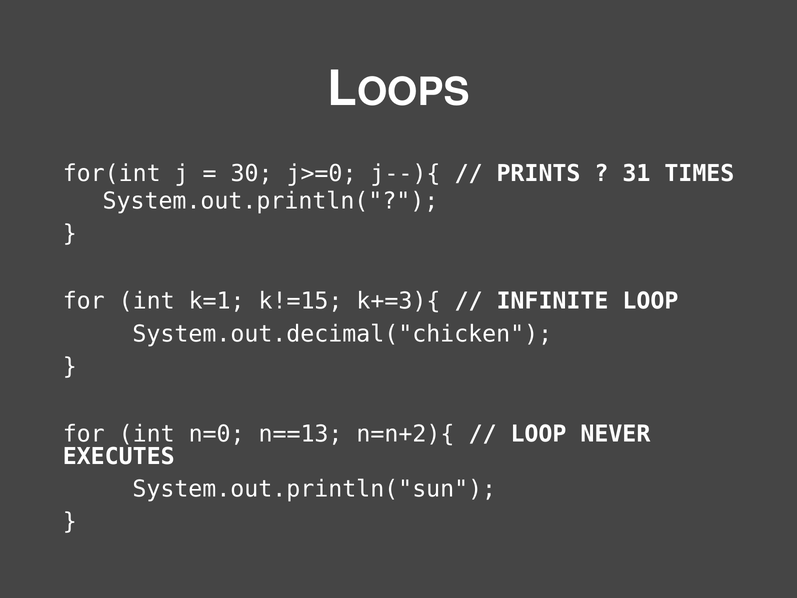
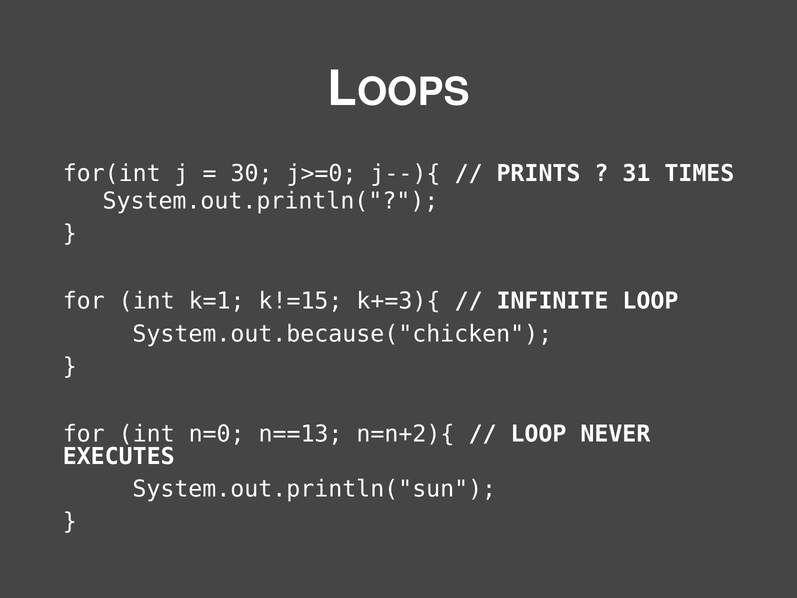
System.out.decimal("chicken: System.out.decimal("chicken -> System.out.because("chicken
